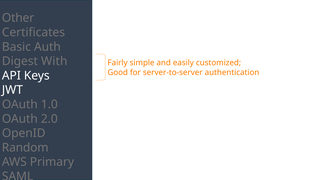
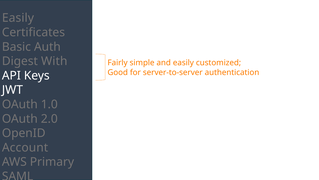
Other at (18, 18): Other -> Easily
Random: Random -> Account
